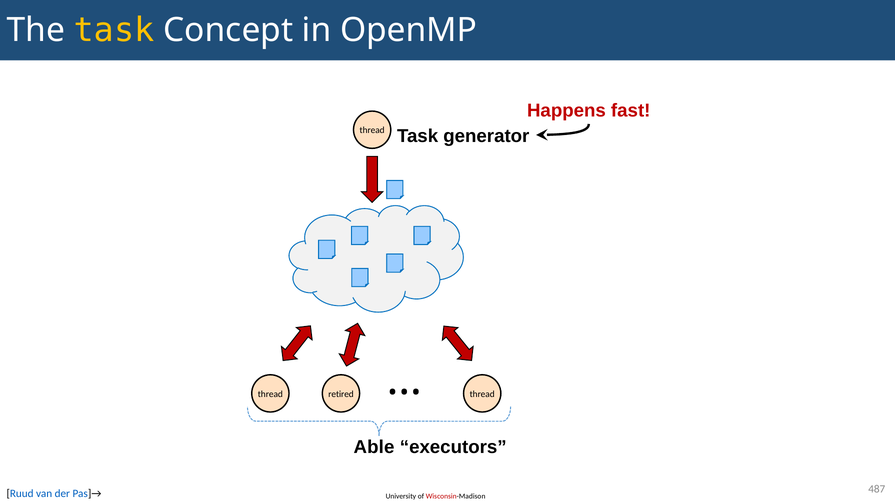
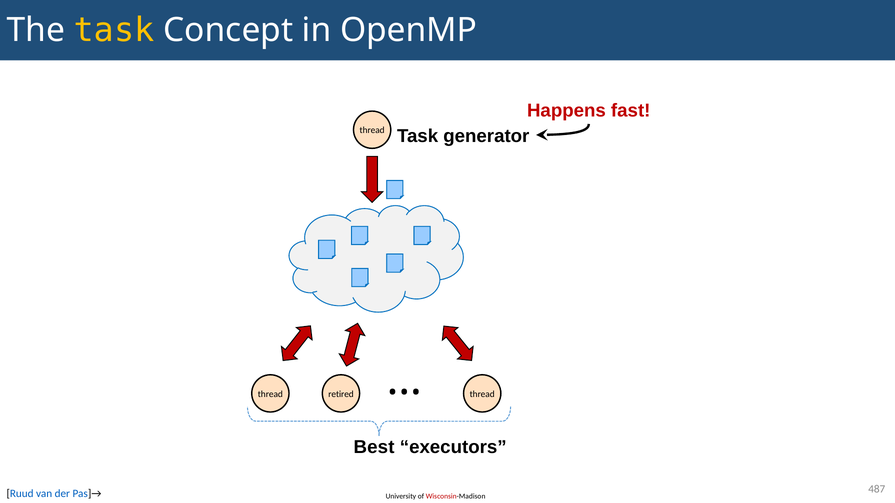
Able: Able -> Best
